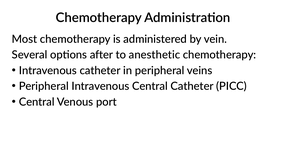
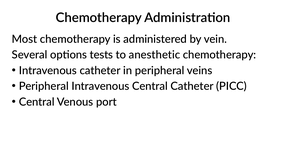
after: after -> tests
